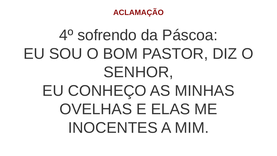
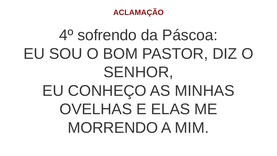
INOCENTES: INOCENTES -> MORRENDO
